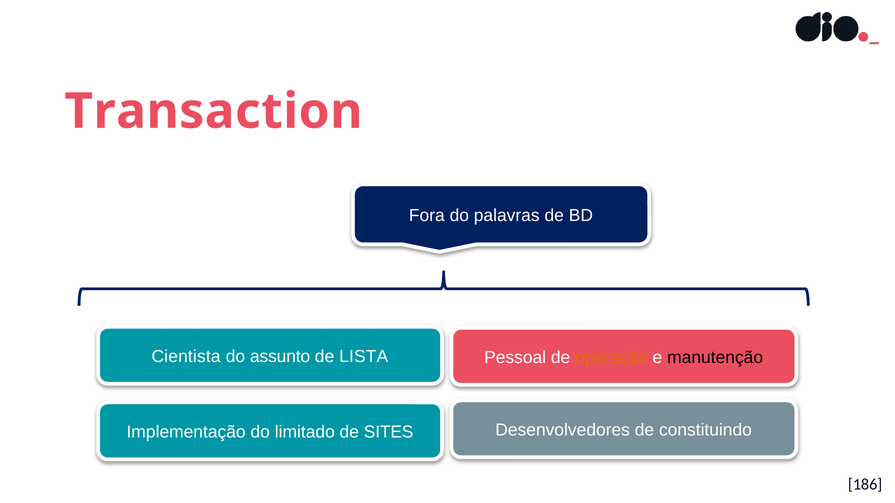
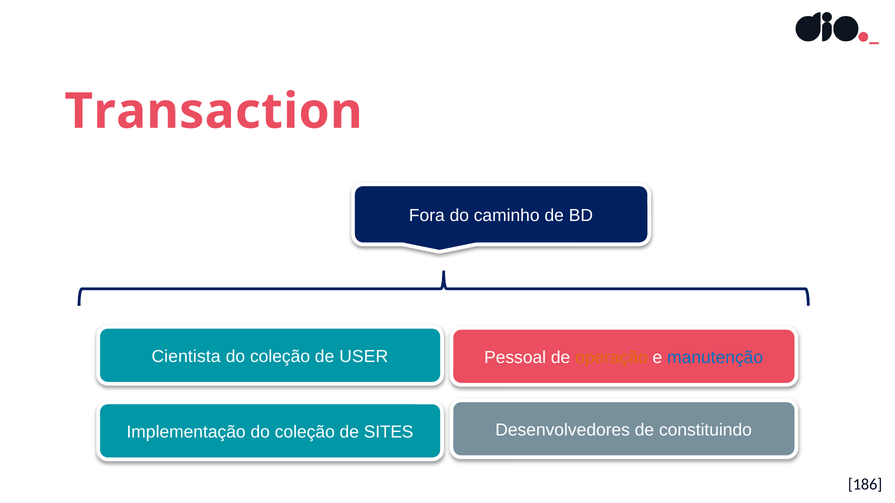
palavras: palavras -> caminho
assunto at (280, 357): assunto -> coleção
LISTA: LISTA -> USER
manutenção colour: black -> blue
Implementação do limitado: limitado -> coleção
